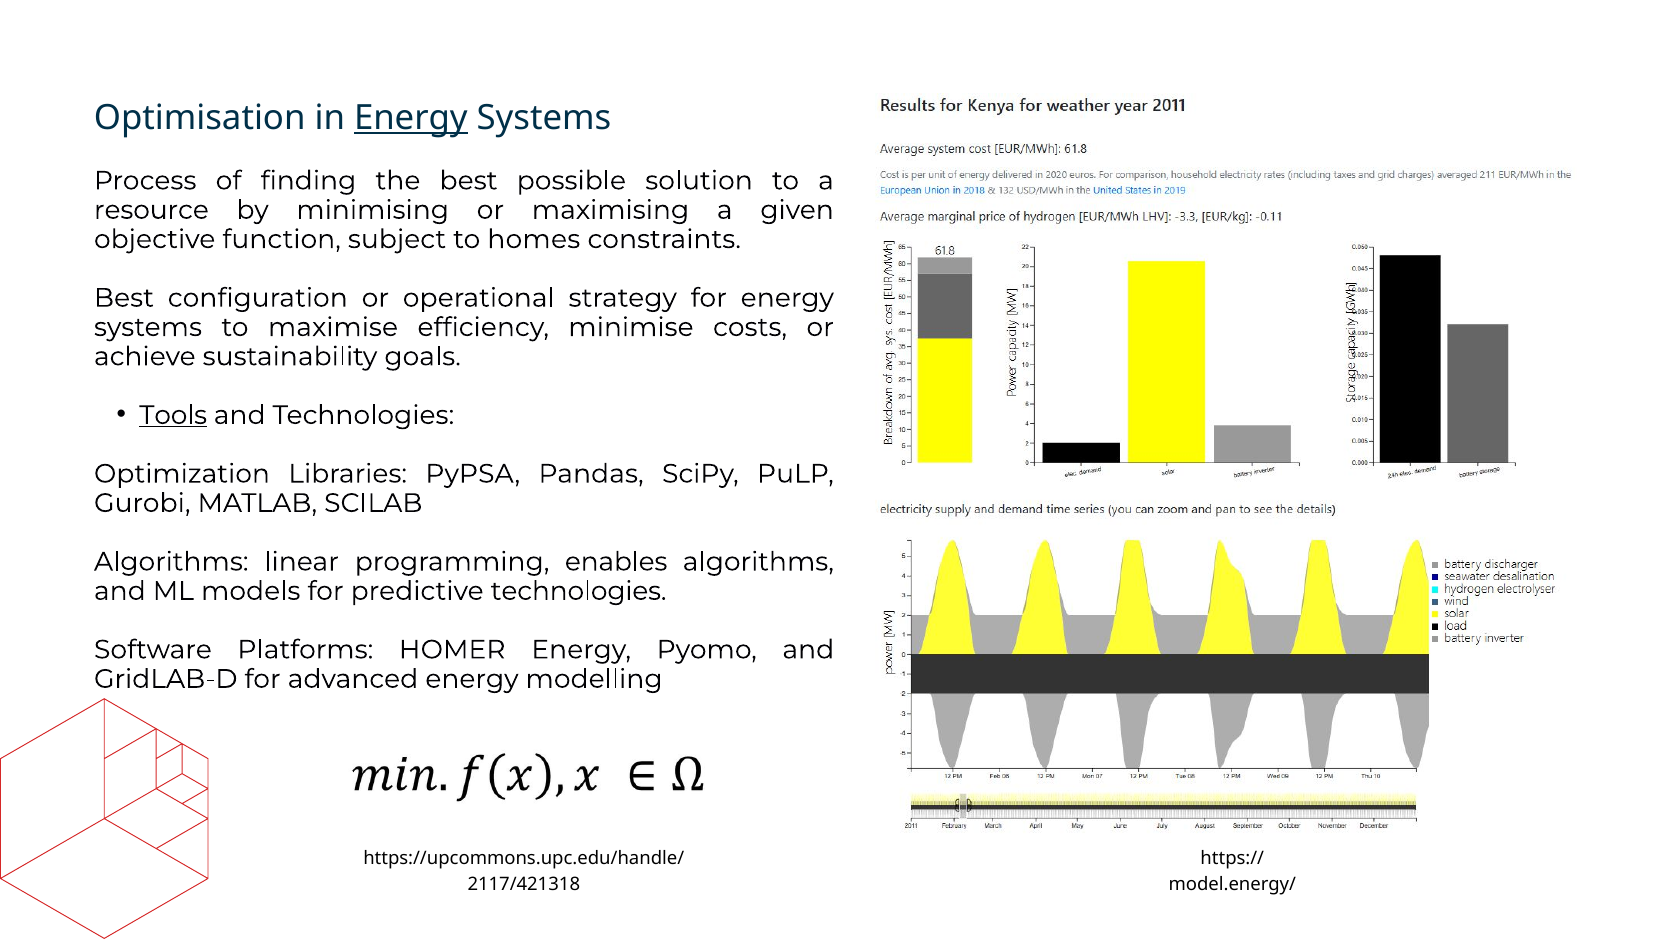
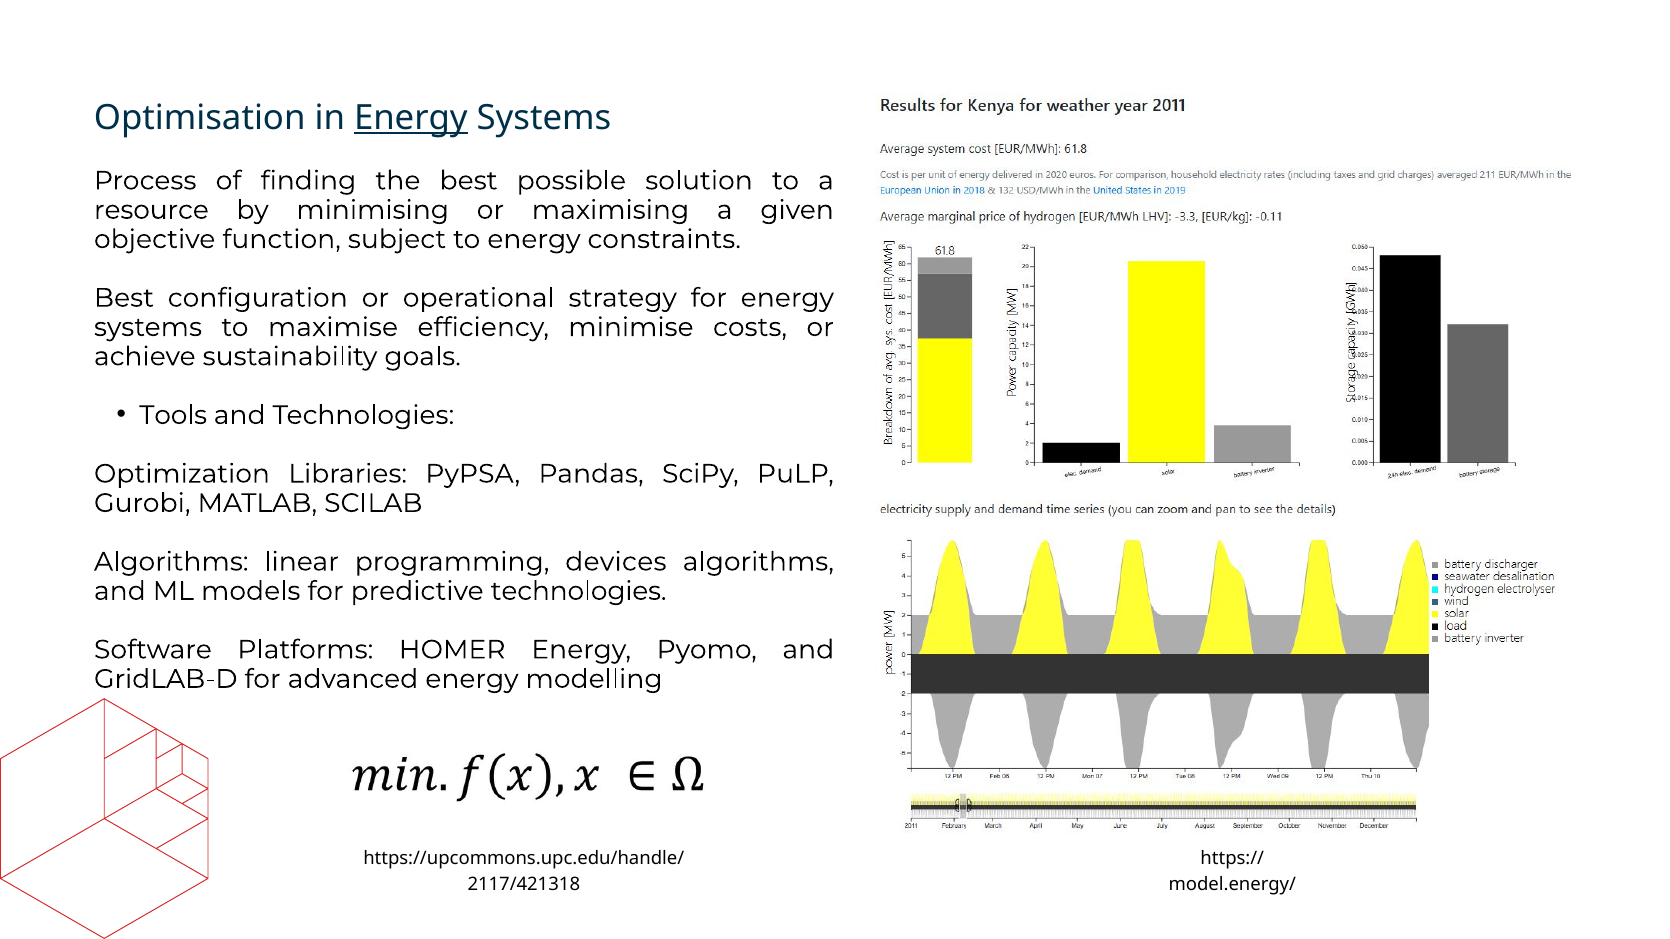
to homes: homes -> energy
Tools underline: present -> none
enables: enables -> devices
